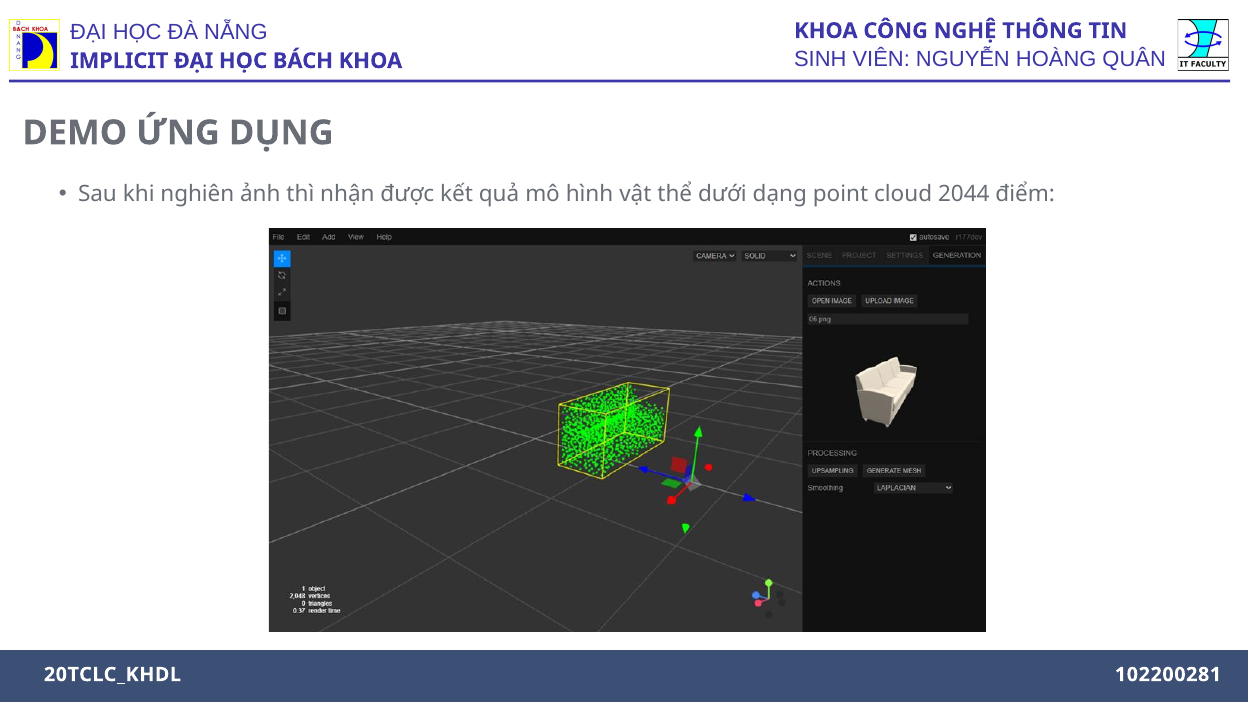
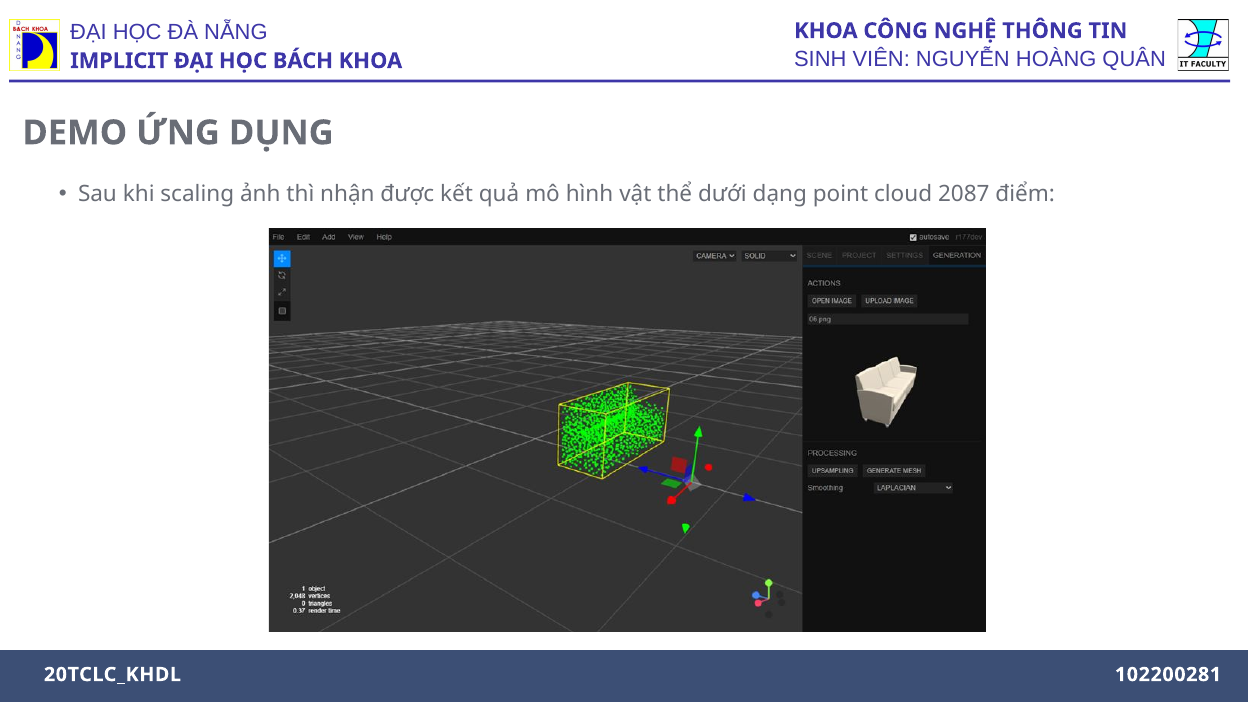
nghiên: nghiên -> scaling
2044: 2044 -> 2087
